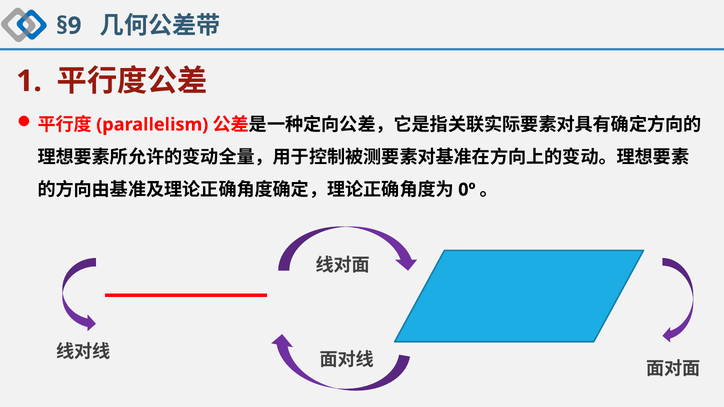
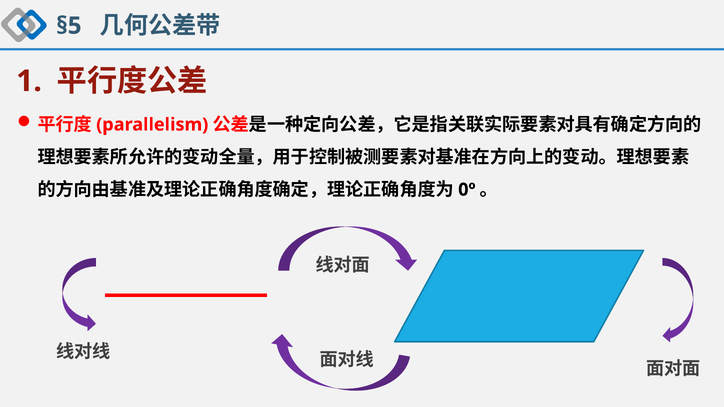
§9: §9 -> §5
